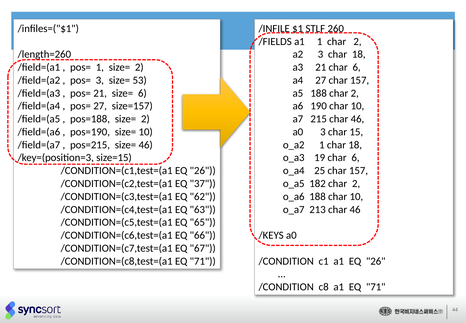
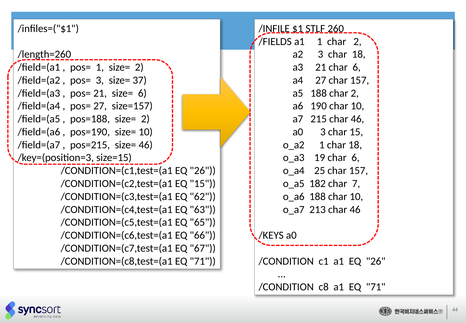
53: 53 -> 37
EQ 37: 37 -> 15
182 char 2: 2 -> 7
